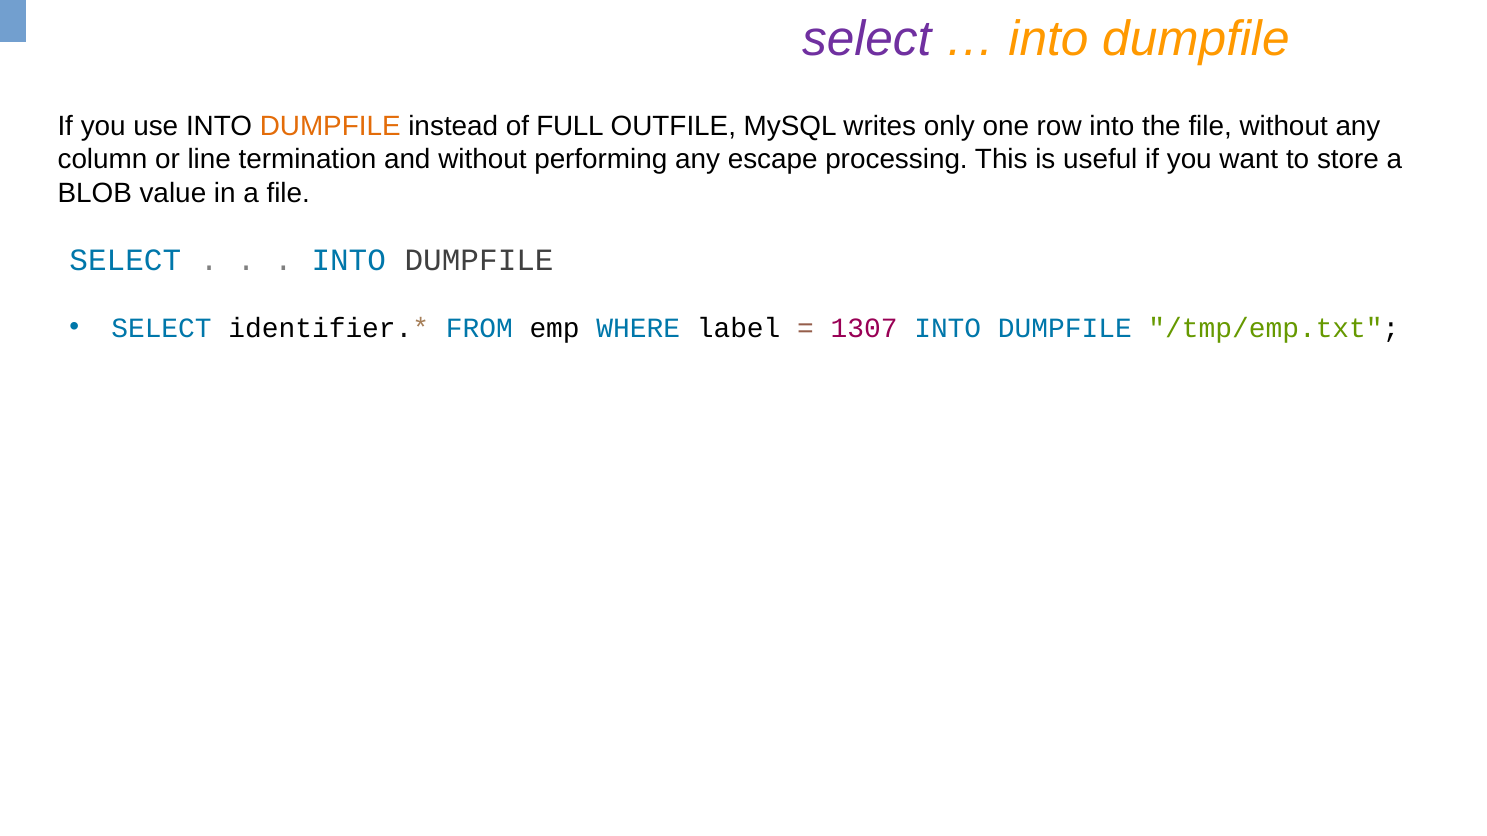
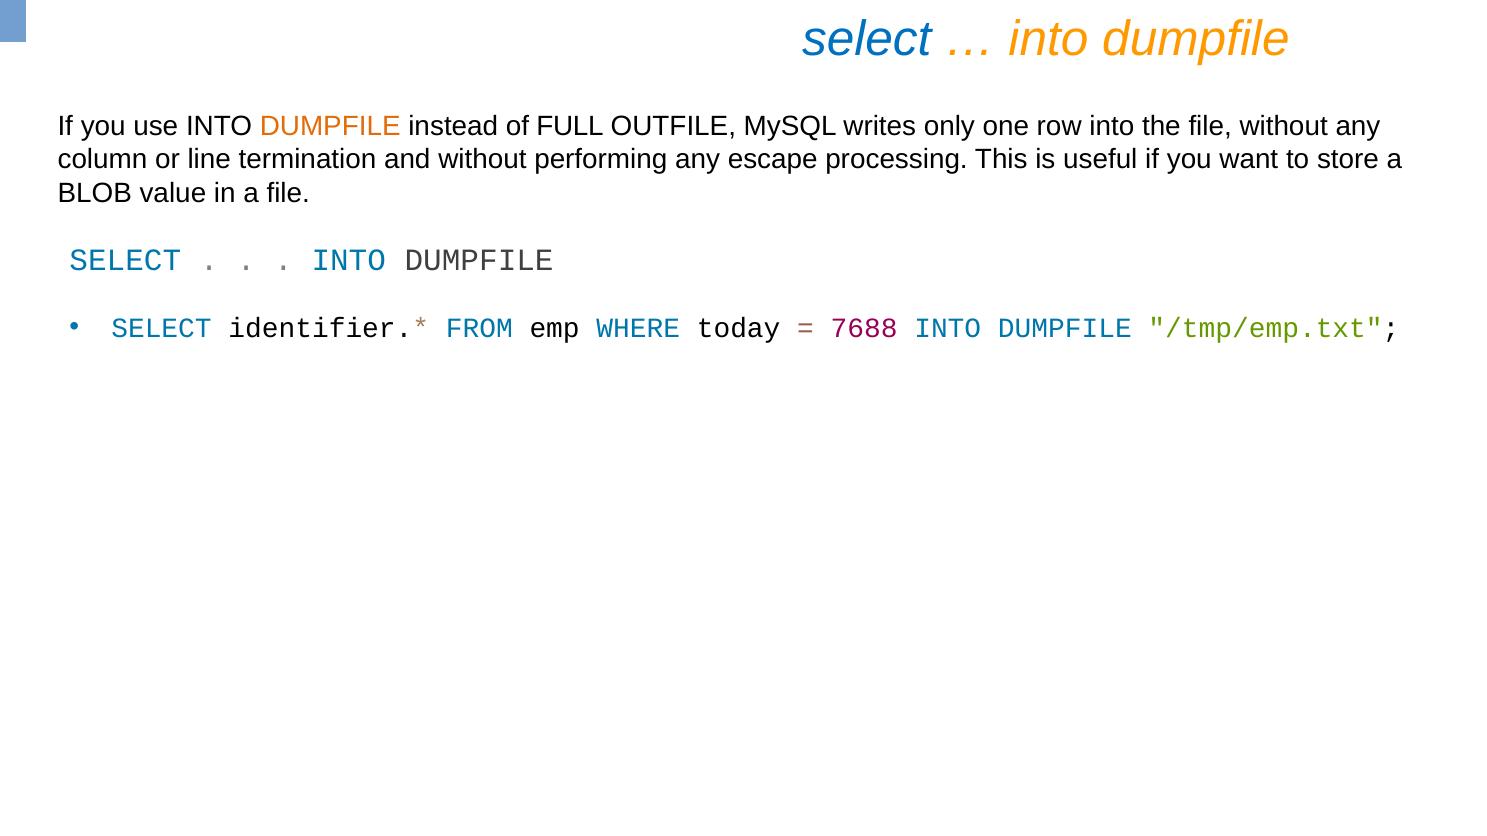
select at (867, 39) colour: purple -> blue
label: label -> today
1307: 1307 -> 7688
